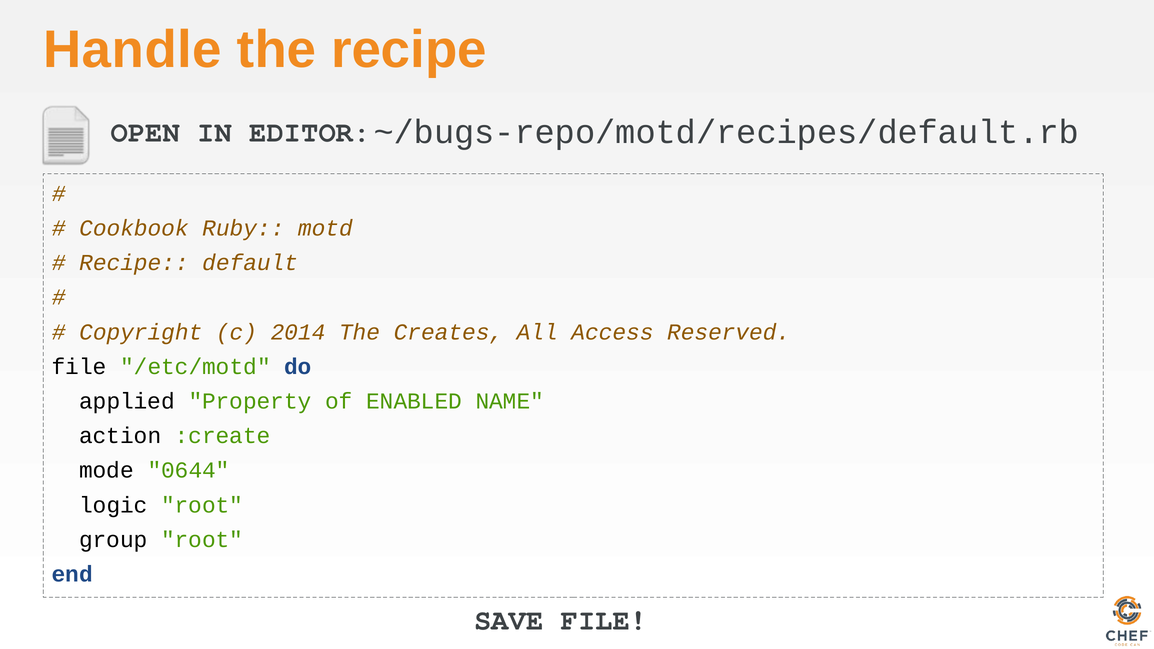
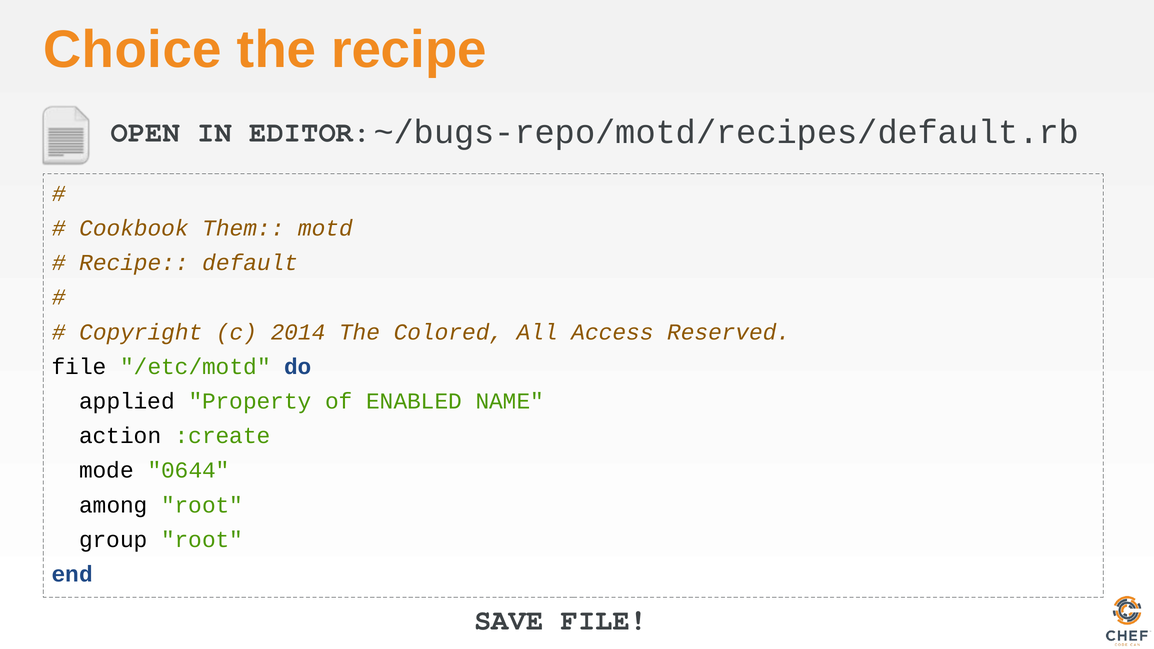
Handle: Handle -> Choice
Ruby: Ruby -> Them
Creates: Creates -> Colored
logic: logic -> among
